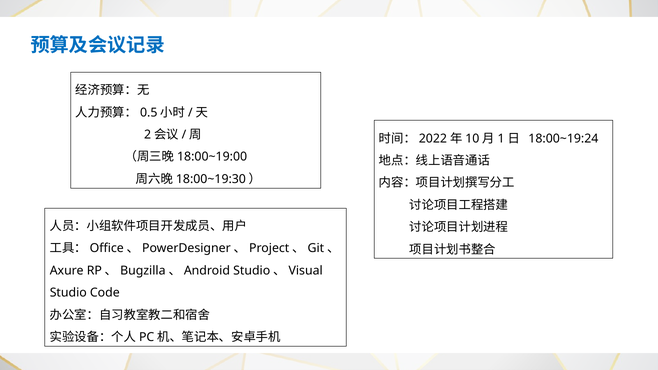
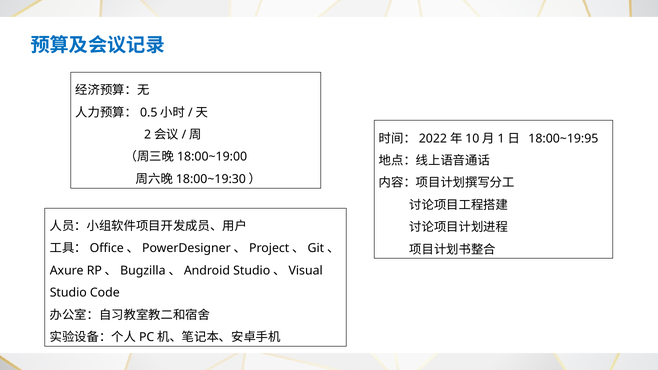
18:00~19:24: 18:00~19:24 -> 18:00~19:95
